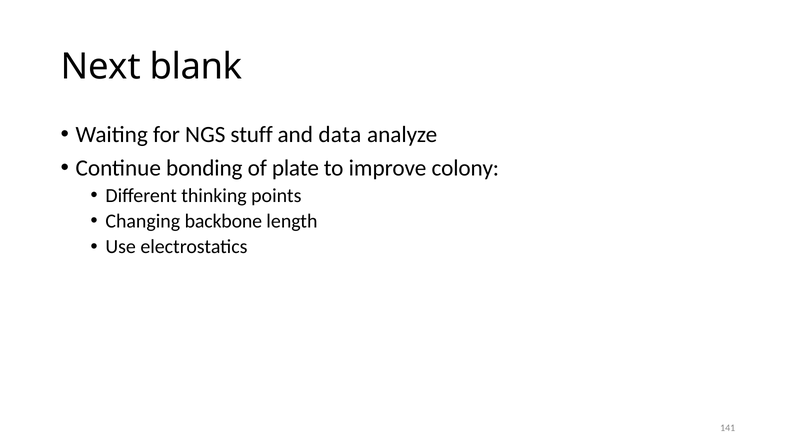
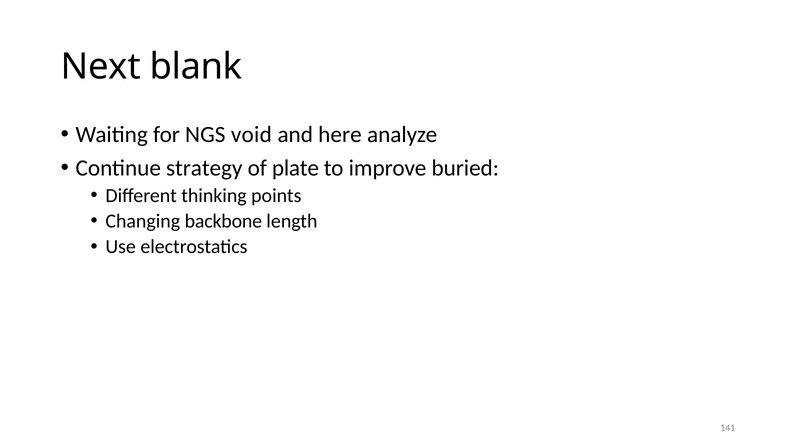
stuff: stuff -> void
data: data -> here
bonding: bonding -> strategy
colony: colony -> buried
